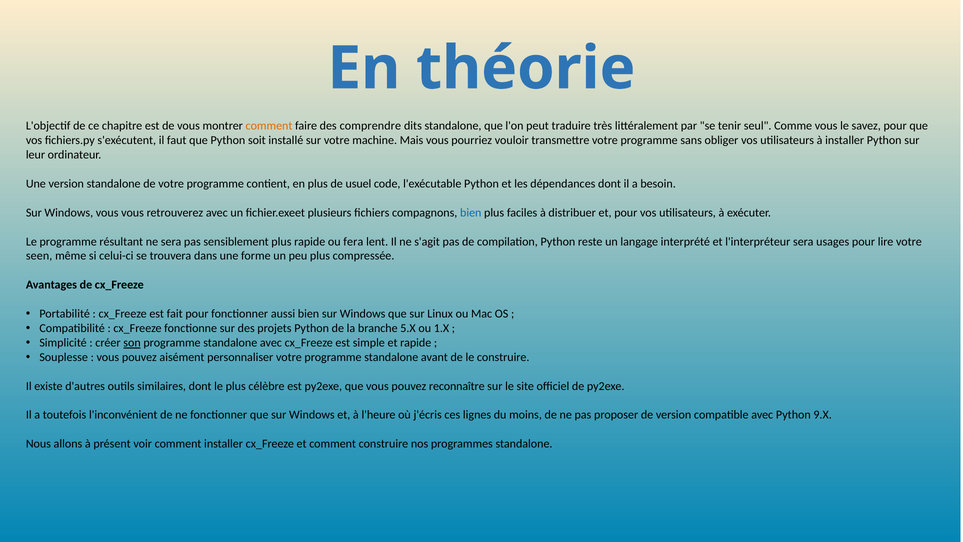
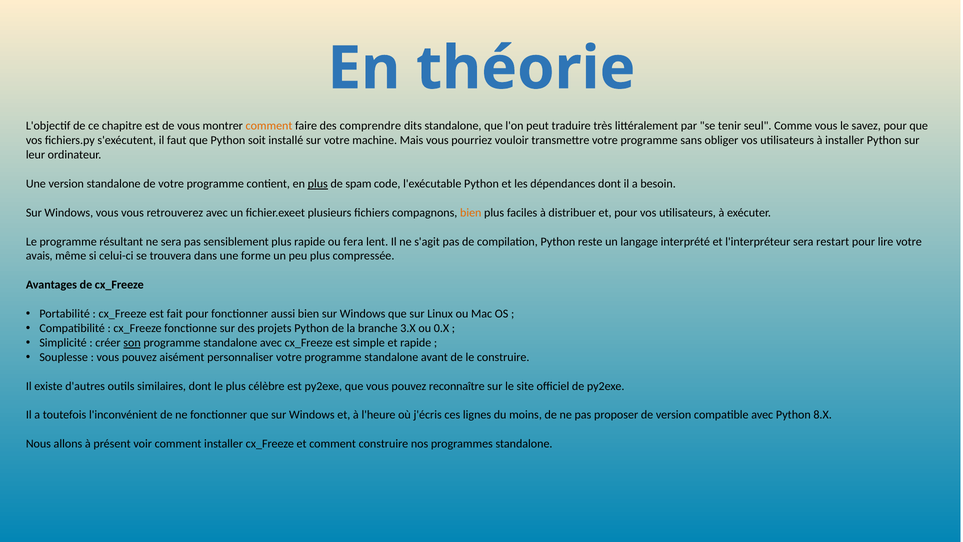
plus at (318, 184) underline: none -> present
usuel: usuel -> spam
bien at (471, 213) colour: blue -> orange
usages: usages -> restart
seen: seen -> avais
5.X: 5.X -> 3.X
1.X: 1.X -> 0.X
9.X: 9.X -> 8.X
